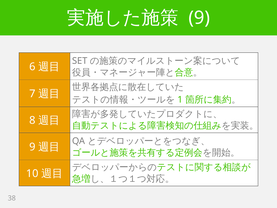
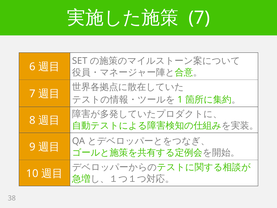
9 at (199, 18): 9 -> 7
